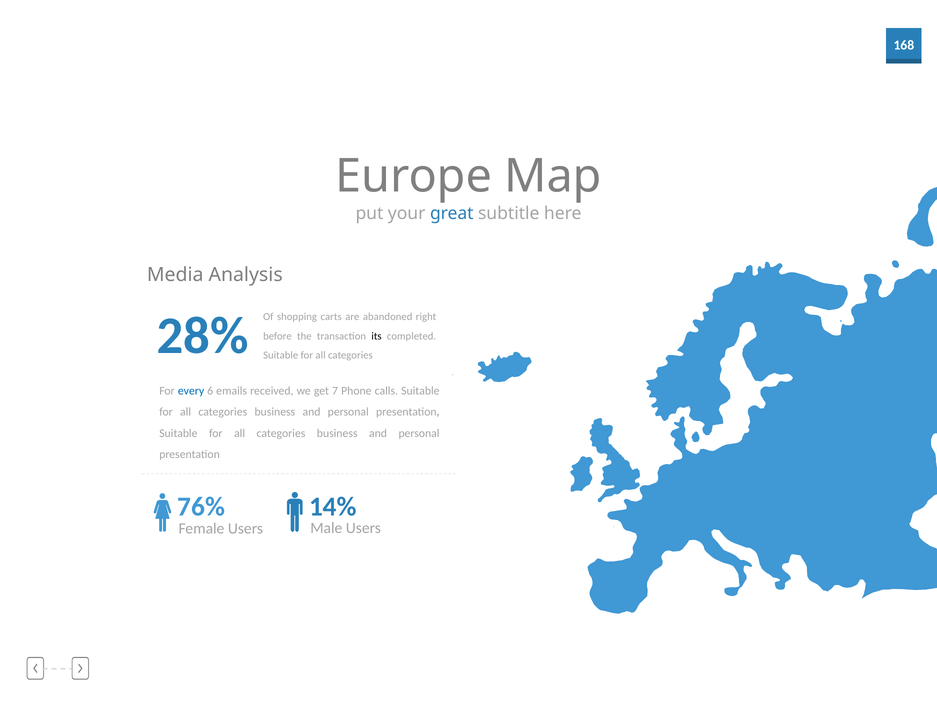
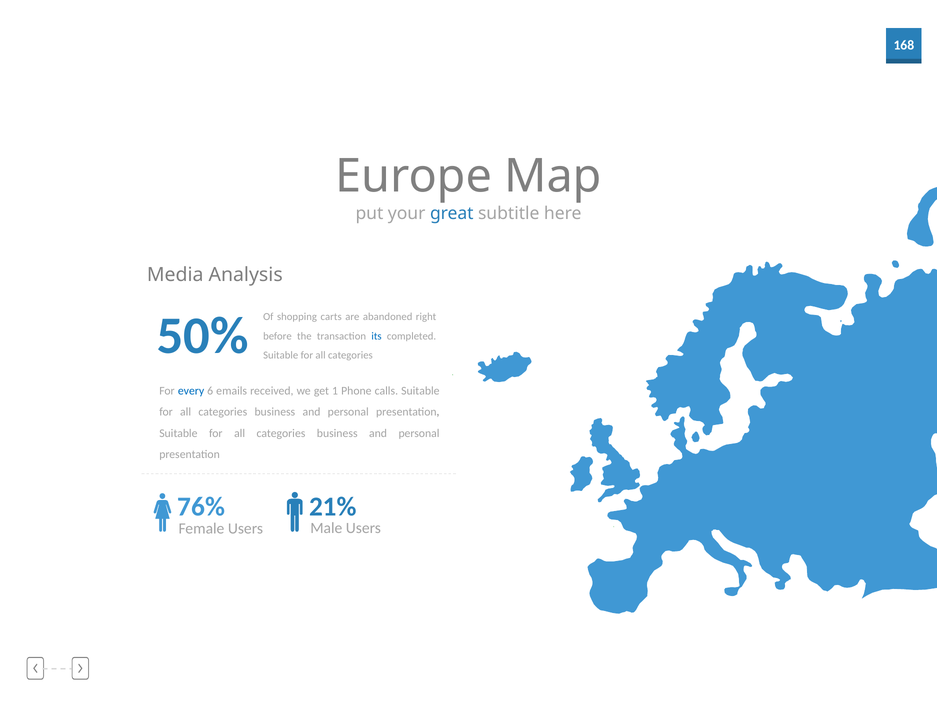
28%: 28% -> 50%
its colour: black -> blue
7: 7 -> 1
14%: 14% -> 21%
